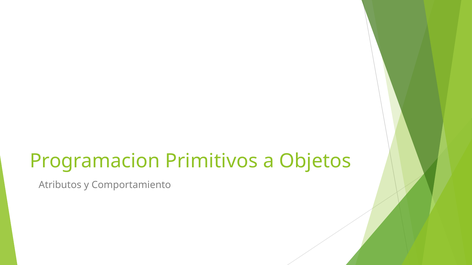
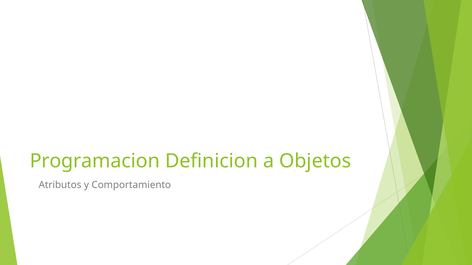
Primitivos: Primitivos -> Definicion
